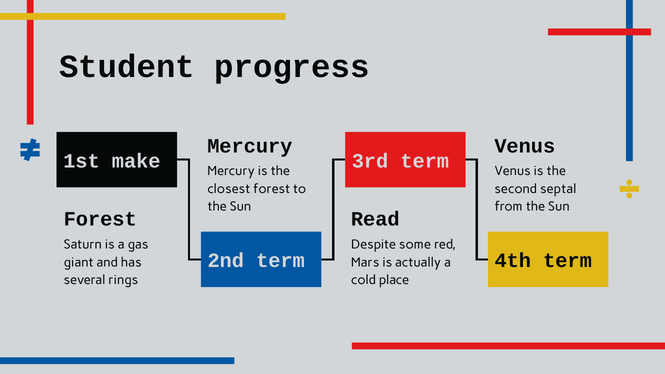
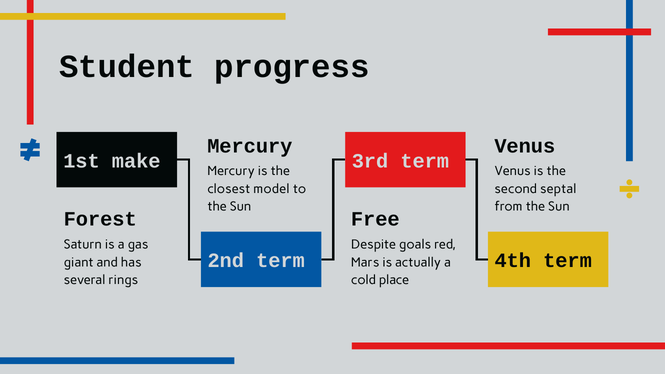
closest forest: forest -> model
Read: Read -> Free
some: some -> goals
